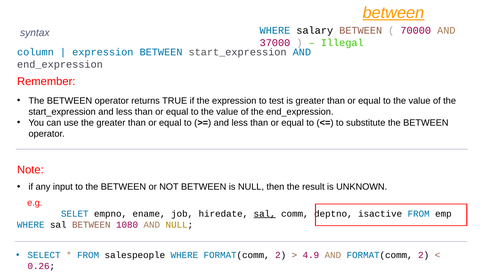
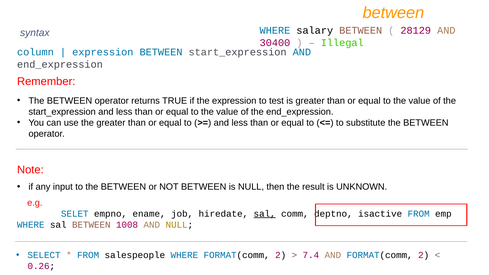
between at (393, 13) underline: present -> none
70000: 70000 -> 28129
37000: 37000 -> 30400
1080: 1080 -> 1008
4.9: 4.9 -> 7.4
